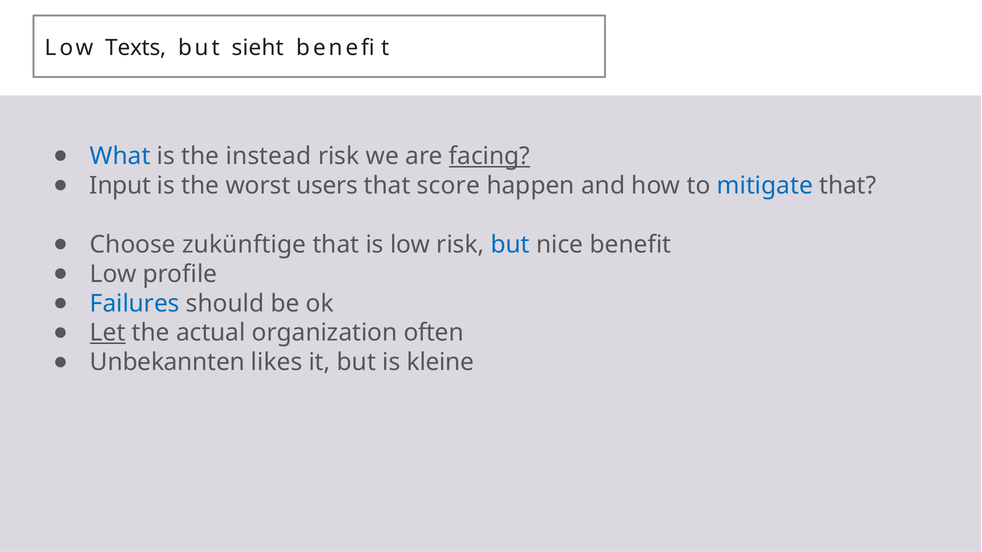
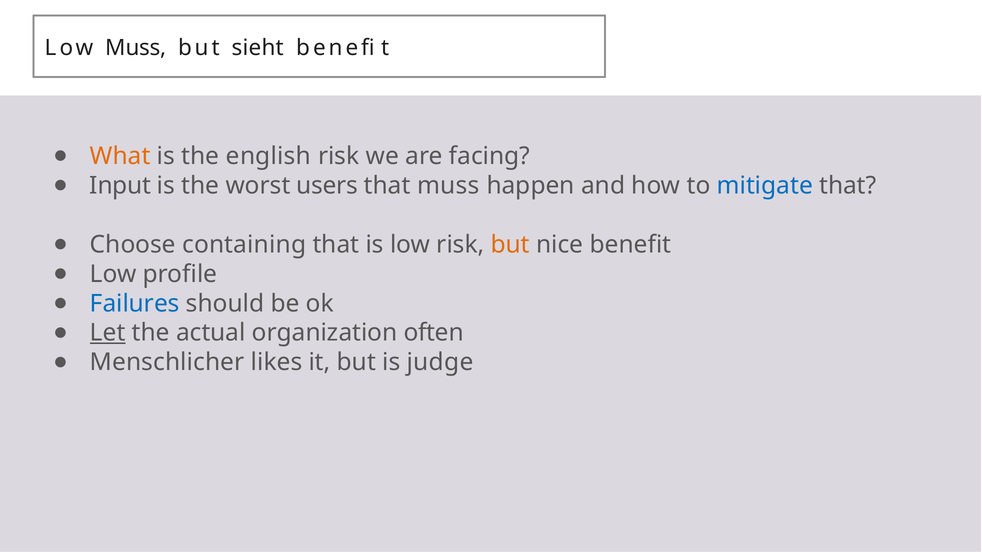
Low Texts: Texts -> Muss
What colour: blue -> orange
instead: instead -> english
facing underline: present -> none
that score: score -> muss
zukünftige: zukünftige -> containing
but at (510, 245) colour: blue -> orange
Unbekannten: Unbekannten -> Menschlicher
kleine: kleine -> judge
